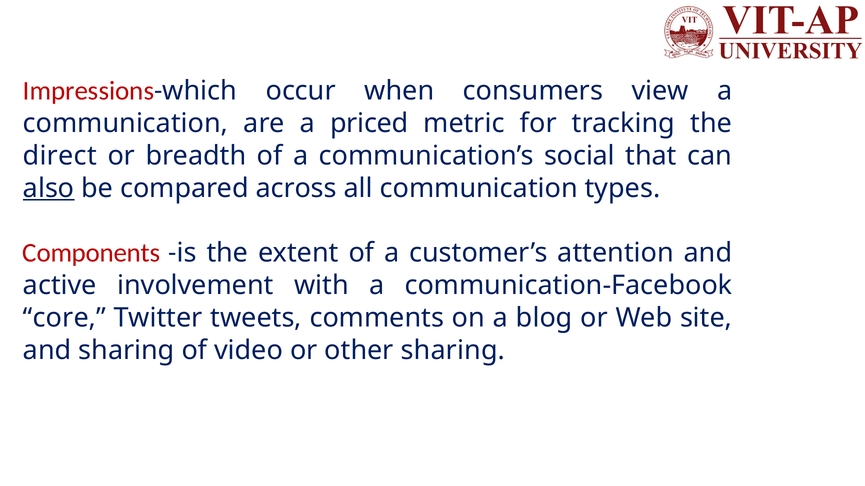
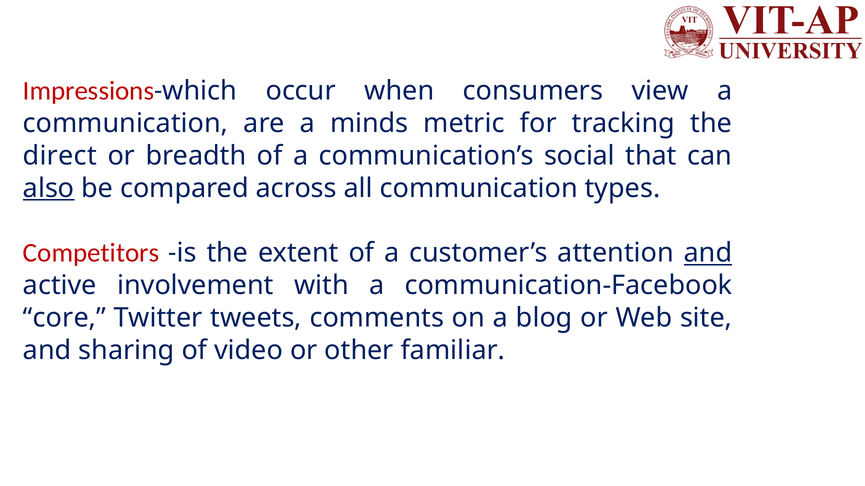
priced: priced -> minds
Components: Components -> Competitors
and at (708, 253) underline: none -> present
other sharing: sharing -> familiar
